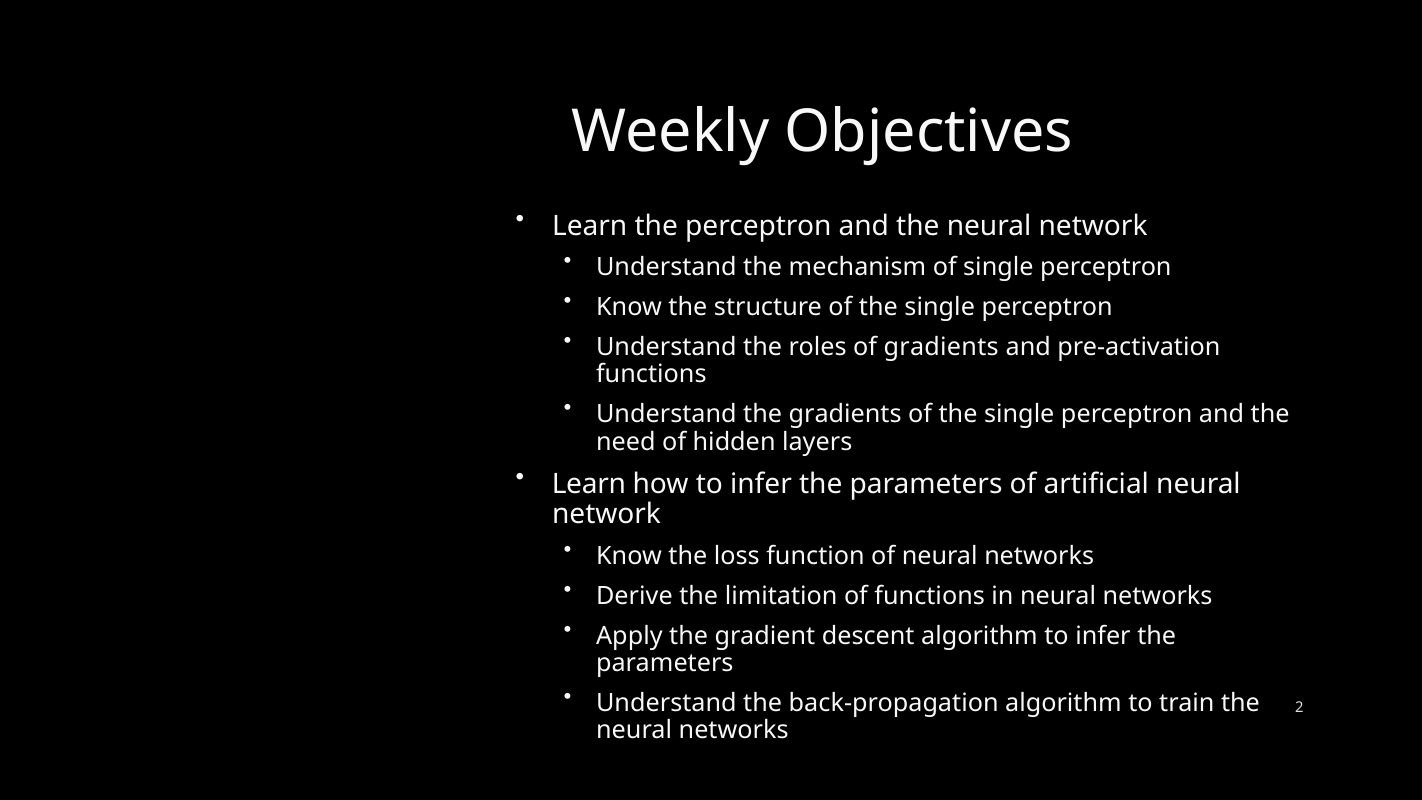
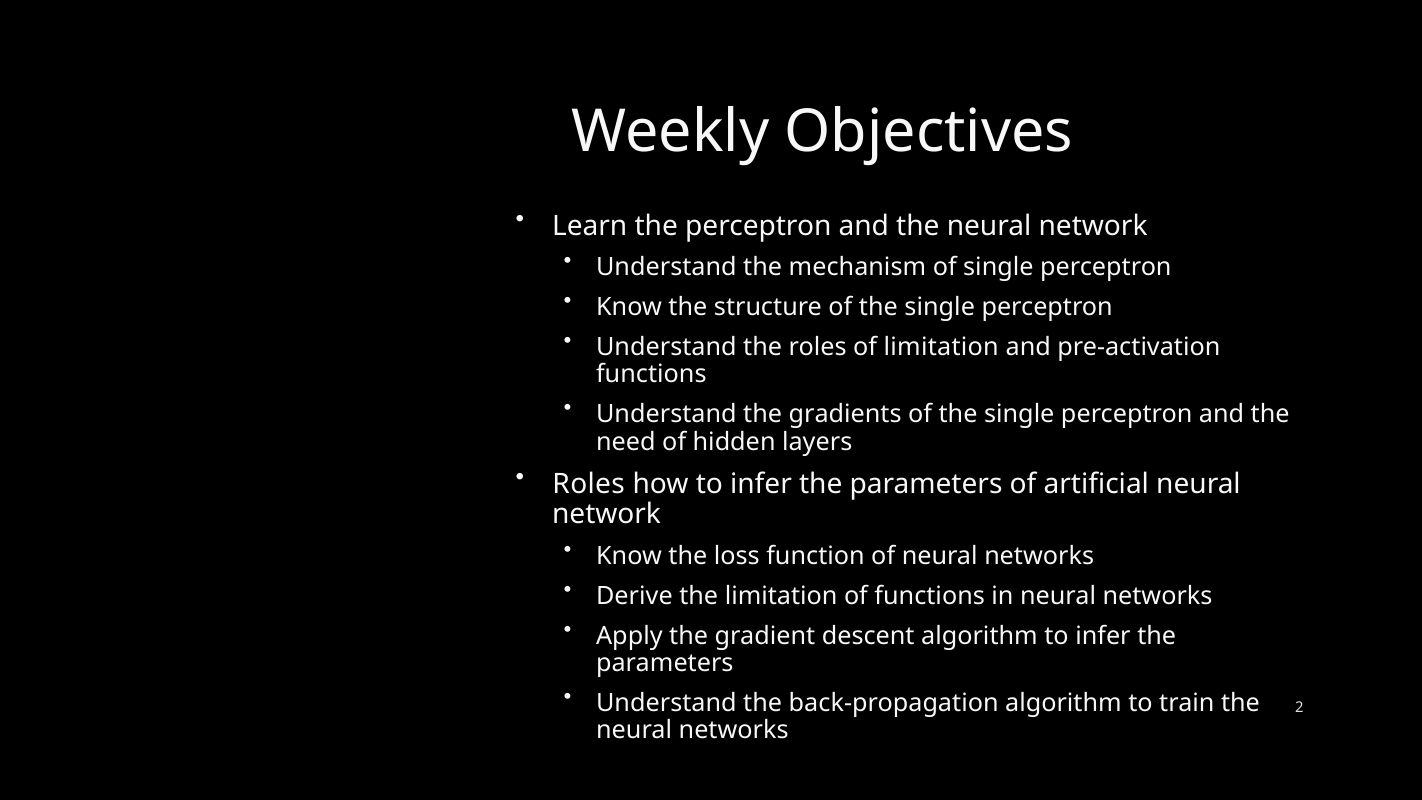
of gradients: gradients -> limitation
Learn at (589, 484): Learn -> Roles
